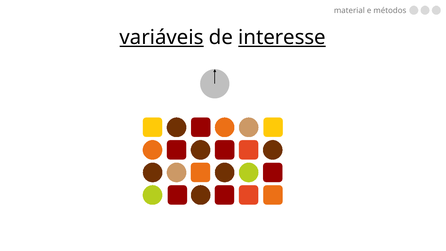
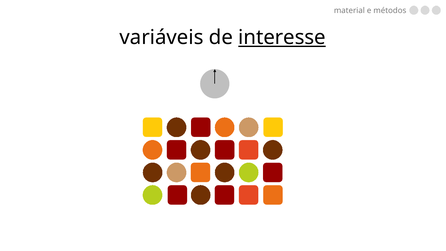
variáveis underline: present -> none
